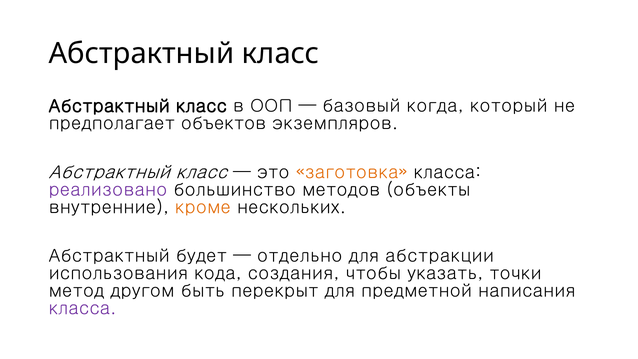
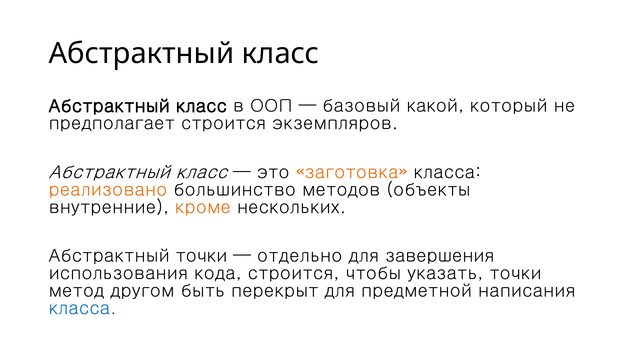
когда: когда -> какой
предполагает объектов: объектов -> строится
реализовано colour: purple -> orange
Абстрактный будет: будет -> точки
абстракции: абстракции -> завершения
кода создания: создания -> строится
класса at (82, 308) colour: purple -> blue
